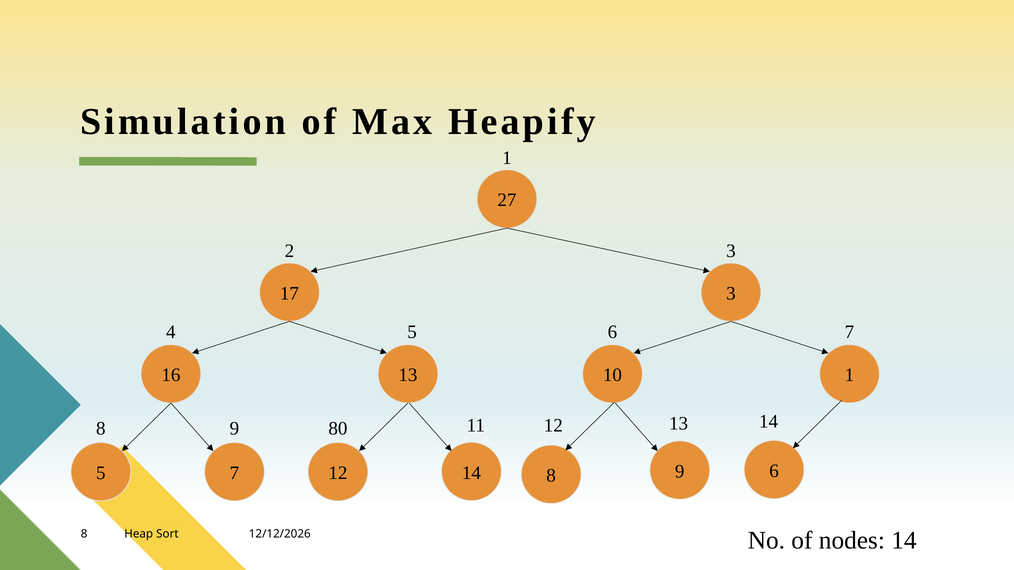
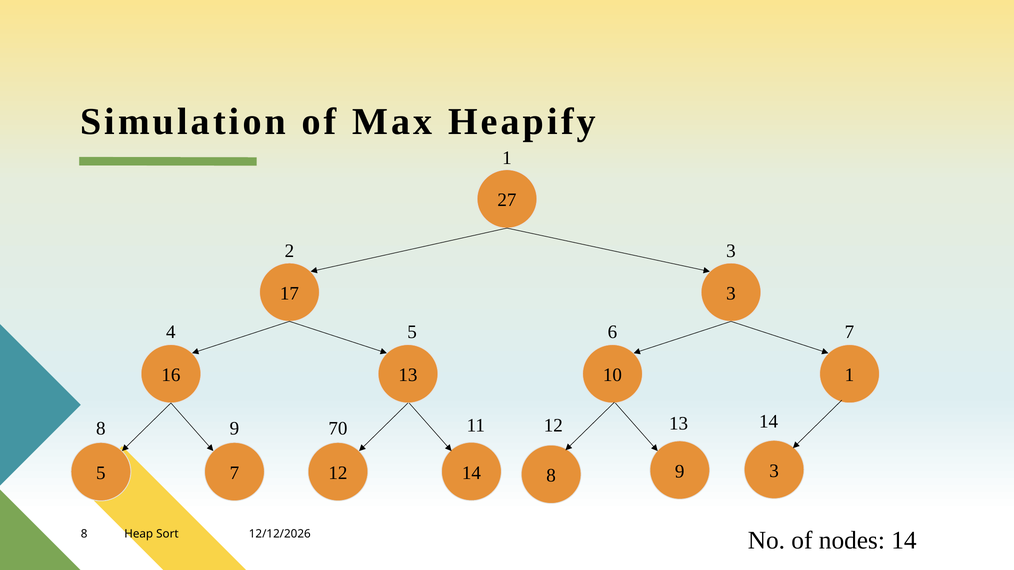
80: 80 -> 70
9 6: 6 -> 3
